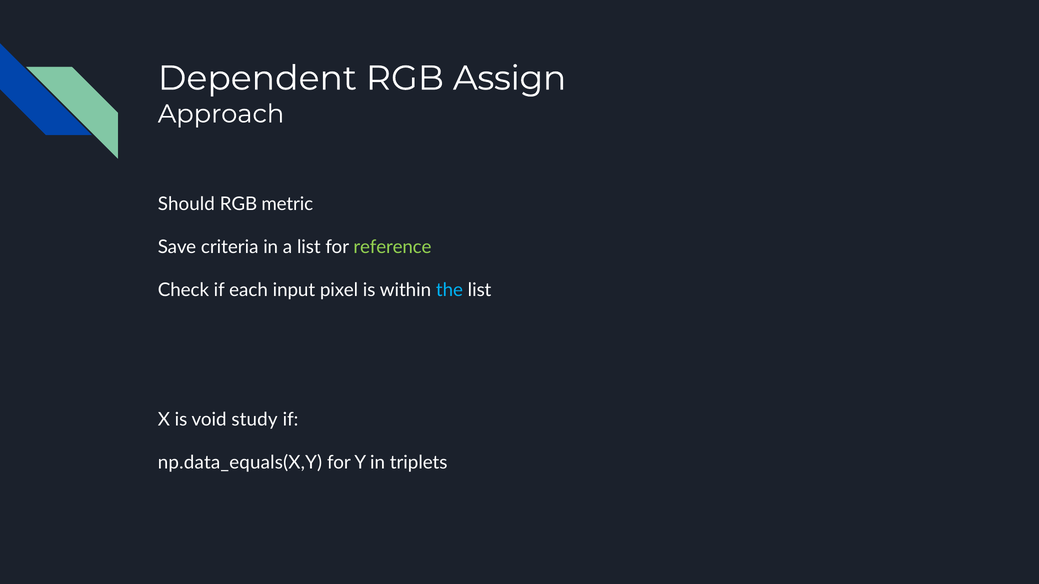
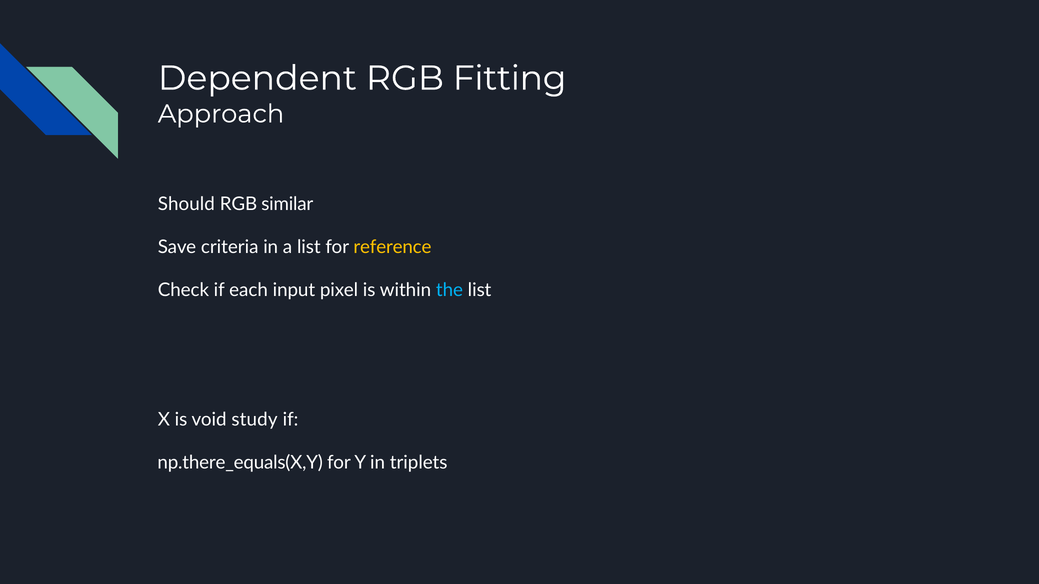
Assign: Assign -> Fitting
metric: metric -> similar
reference colour: light green -> yellow
np.data_equals(X,Y: np.data_equals(X,Y -> np.there_equals(X,Y
